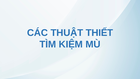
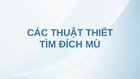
KIỆM: KIỆM -> ĐÍCH
